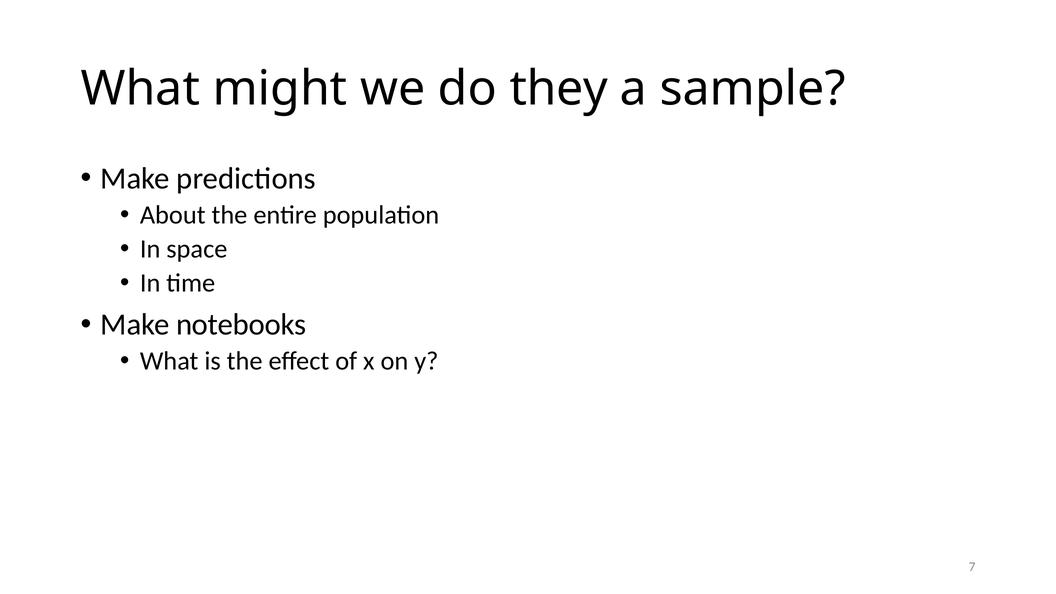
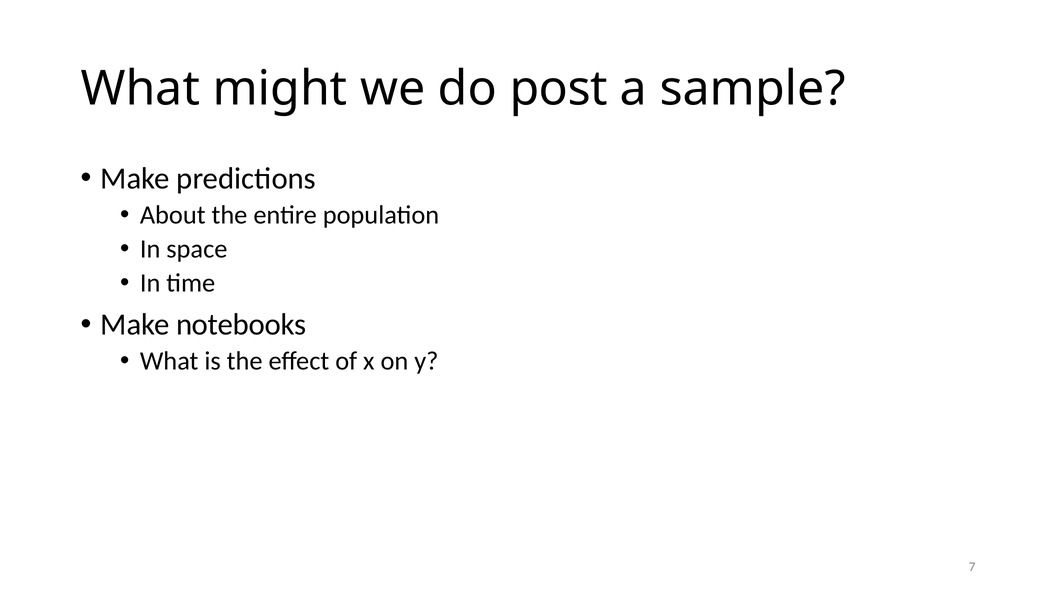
they: they -> post
